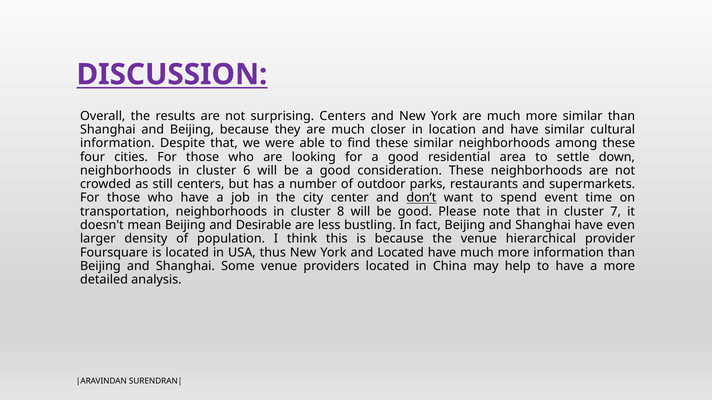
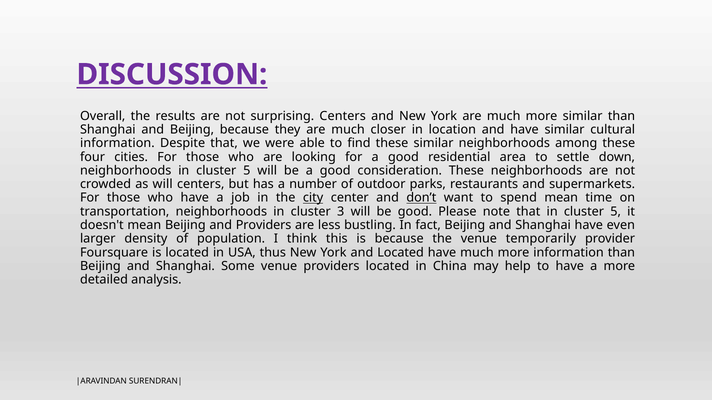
neighborhoods in cluster 6: 6 -> 5
as still: still -> will
city underline: none -> present
spend event: event -> mean
8: 8 -> 3
that in cluster 7: 7 -> 5
and Desirable: Desirable -> Providers
hierarchical: hierarchical -> temporarily
